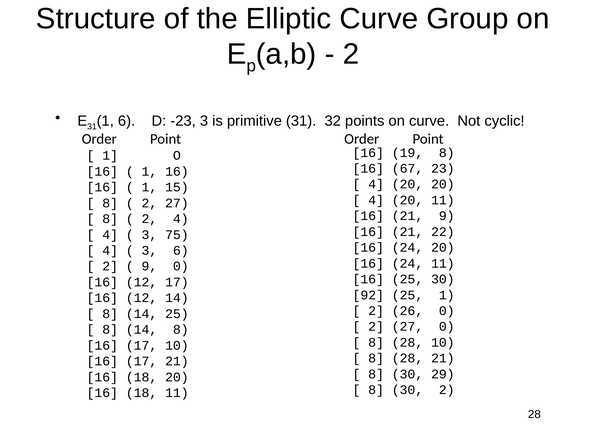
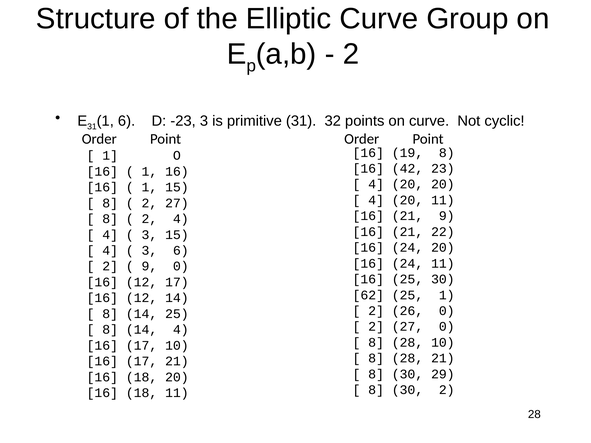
67: 67 -> 42
3 75: 75 -> 15
92: 92 -> 62
14 8: 8 -> 4
